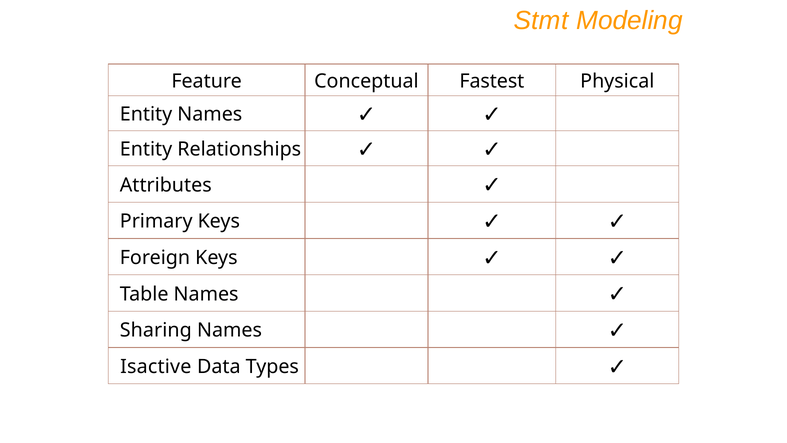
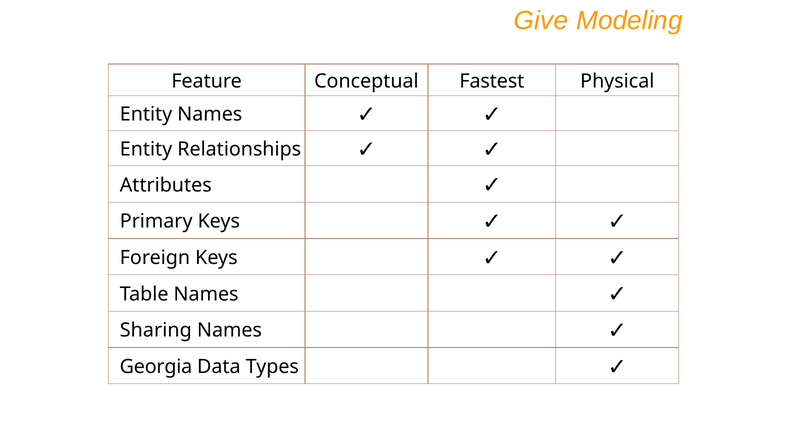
Stmt: Stmt -> Give
Isactive: Isactive -> Georgia
